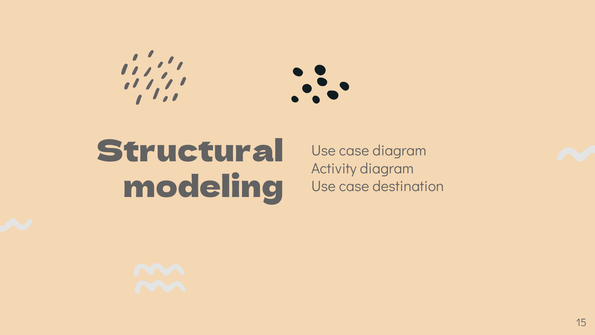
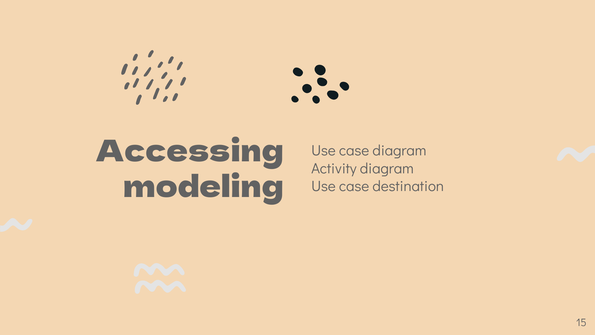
Structural: Structural -> Accessing
